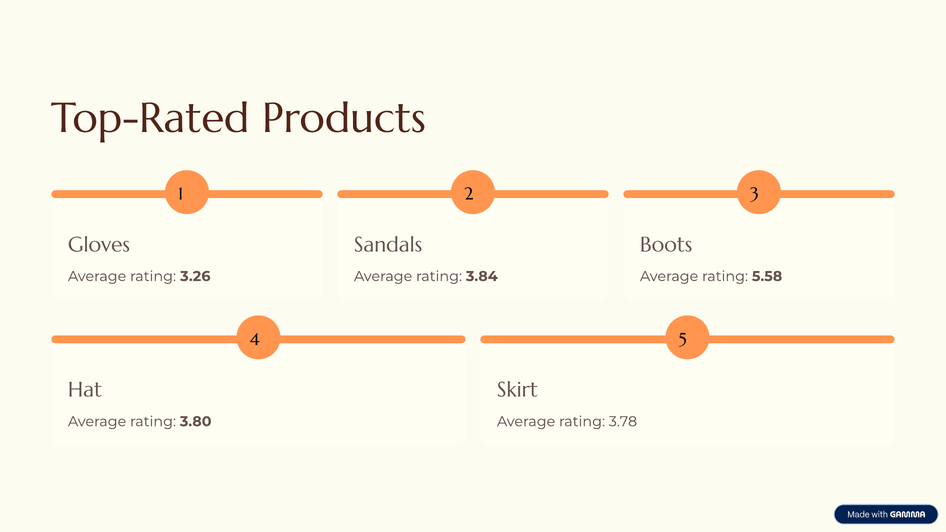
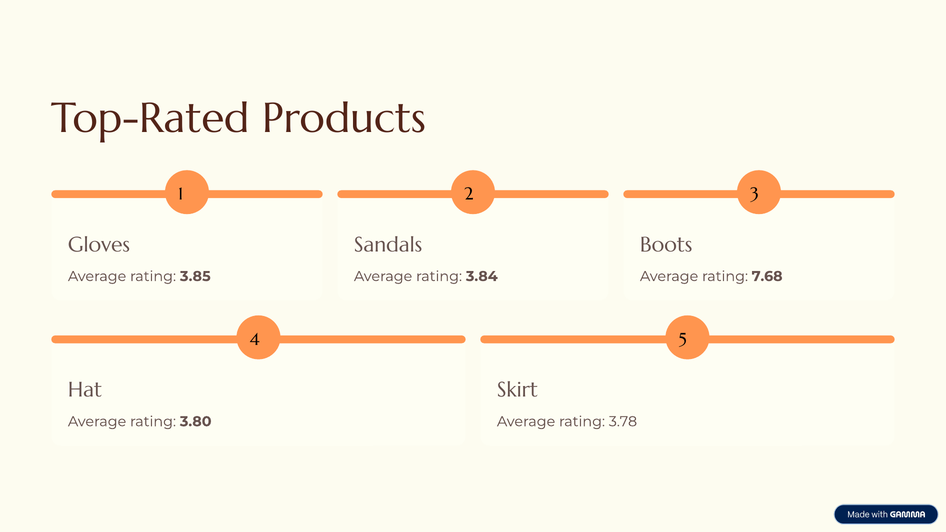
3.26: 3.26 -> 3.85
5.58: 5.58 -> 7.68
